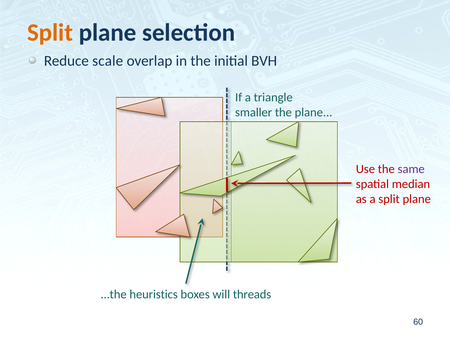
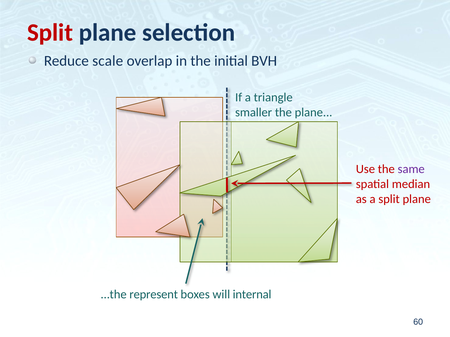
Split at (50, 33) colour: orange -> red
heuristics: heuristics -> represent
threads: threads -> internal
